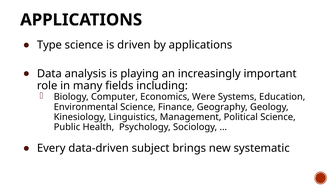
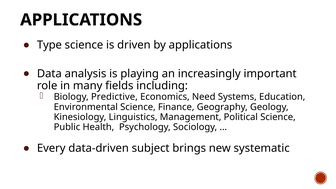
Computer: Computer -> Predictive
Were: Were -> Need
